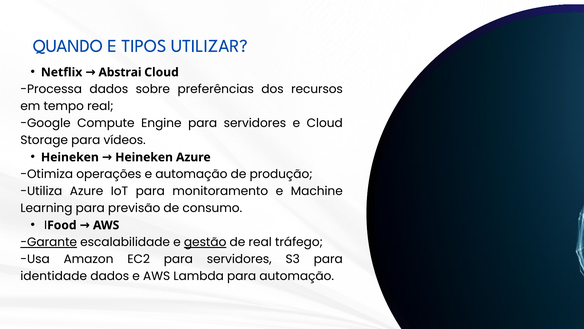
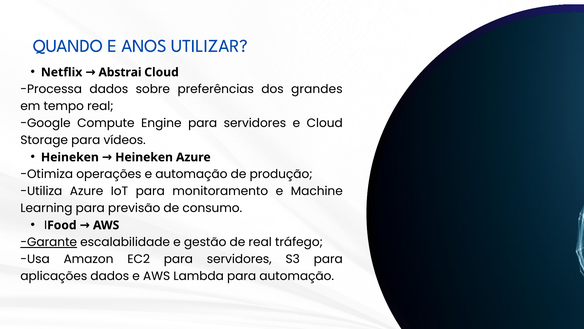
TIPOS: TIPOS -> ANOS
recursos: recursos -> grandes
gestão underline: present -> none
identidade: identidade -> aplicações
